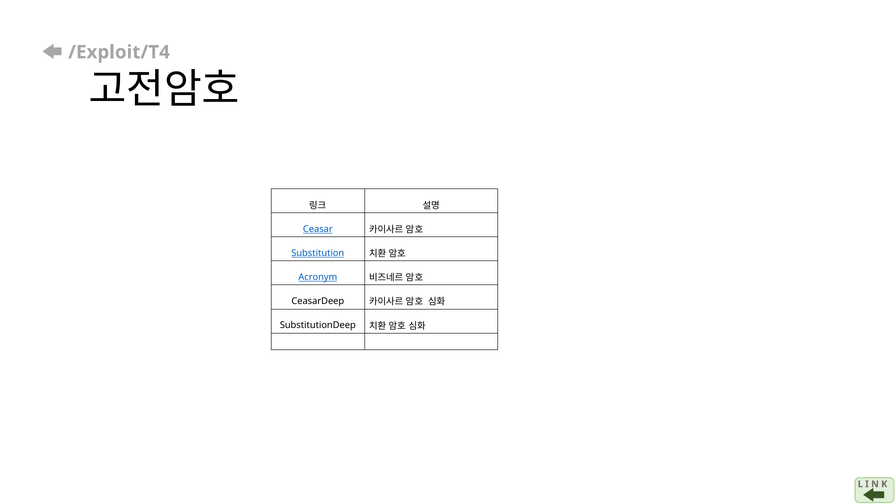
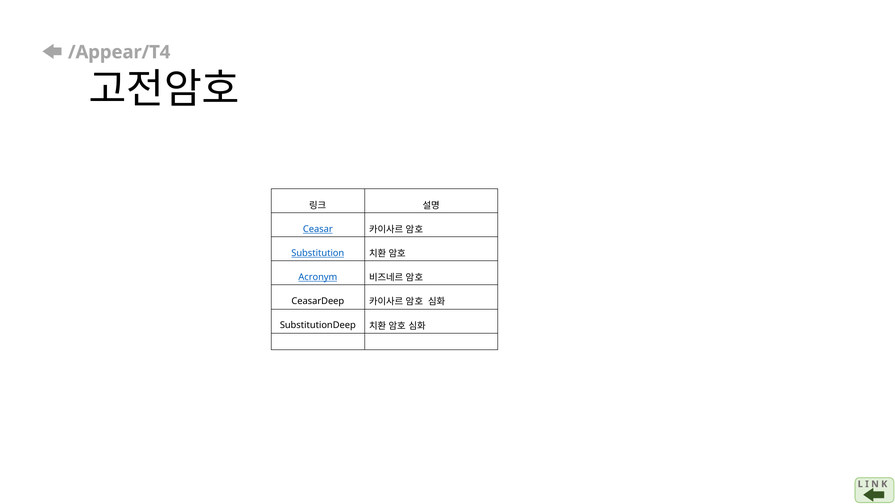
/Exploit/T4: /Exploit/T4 -> /Appear/T4
